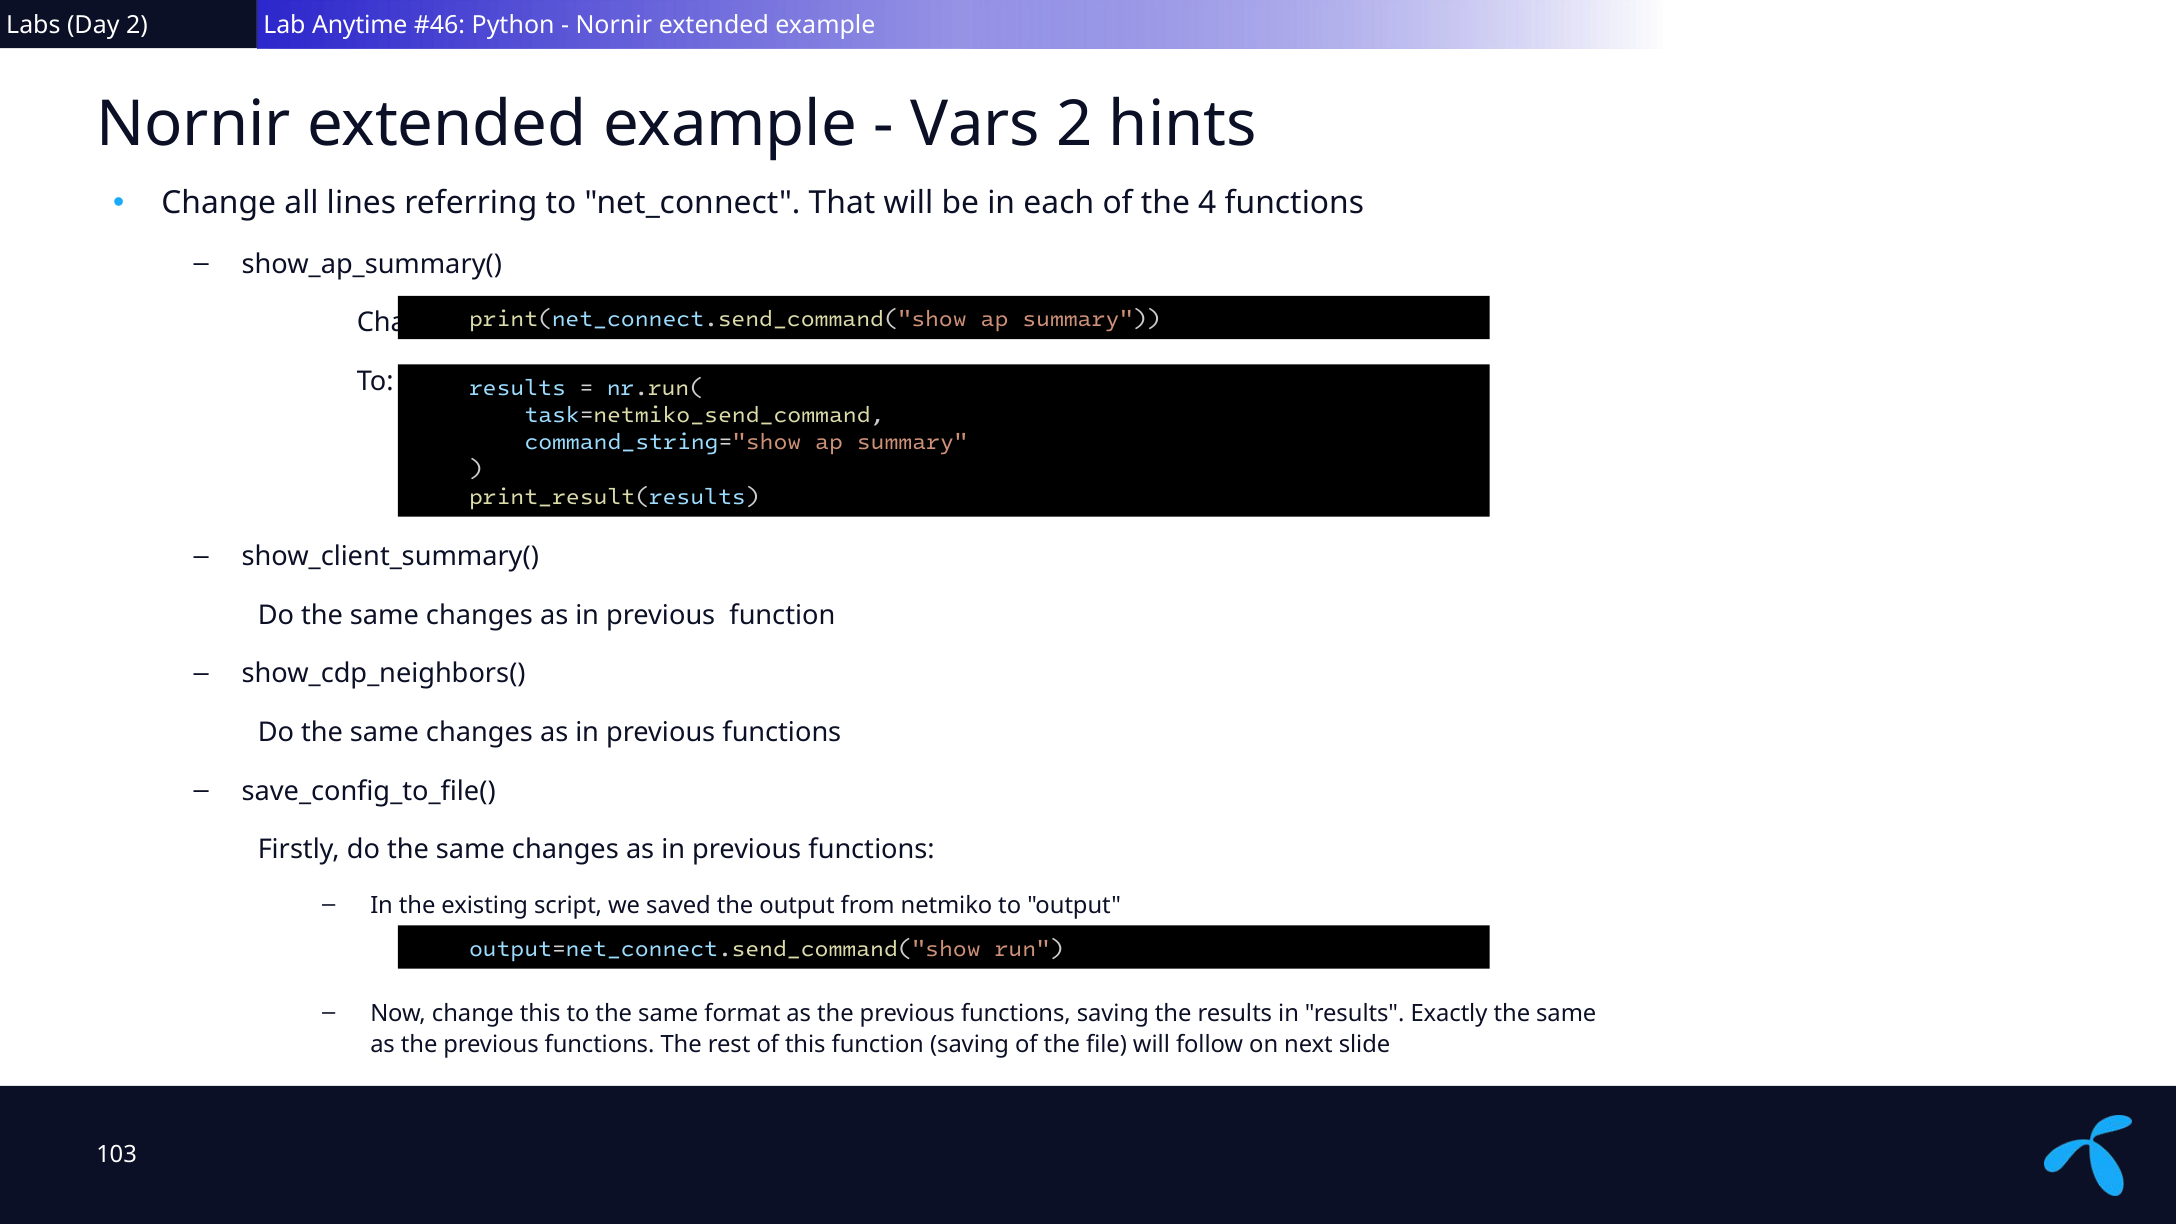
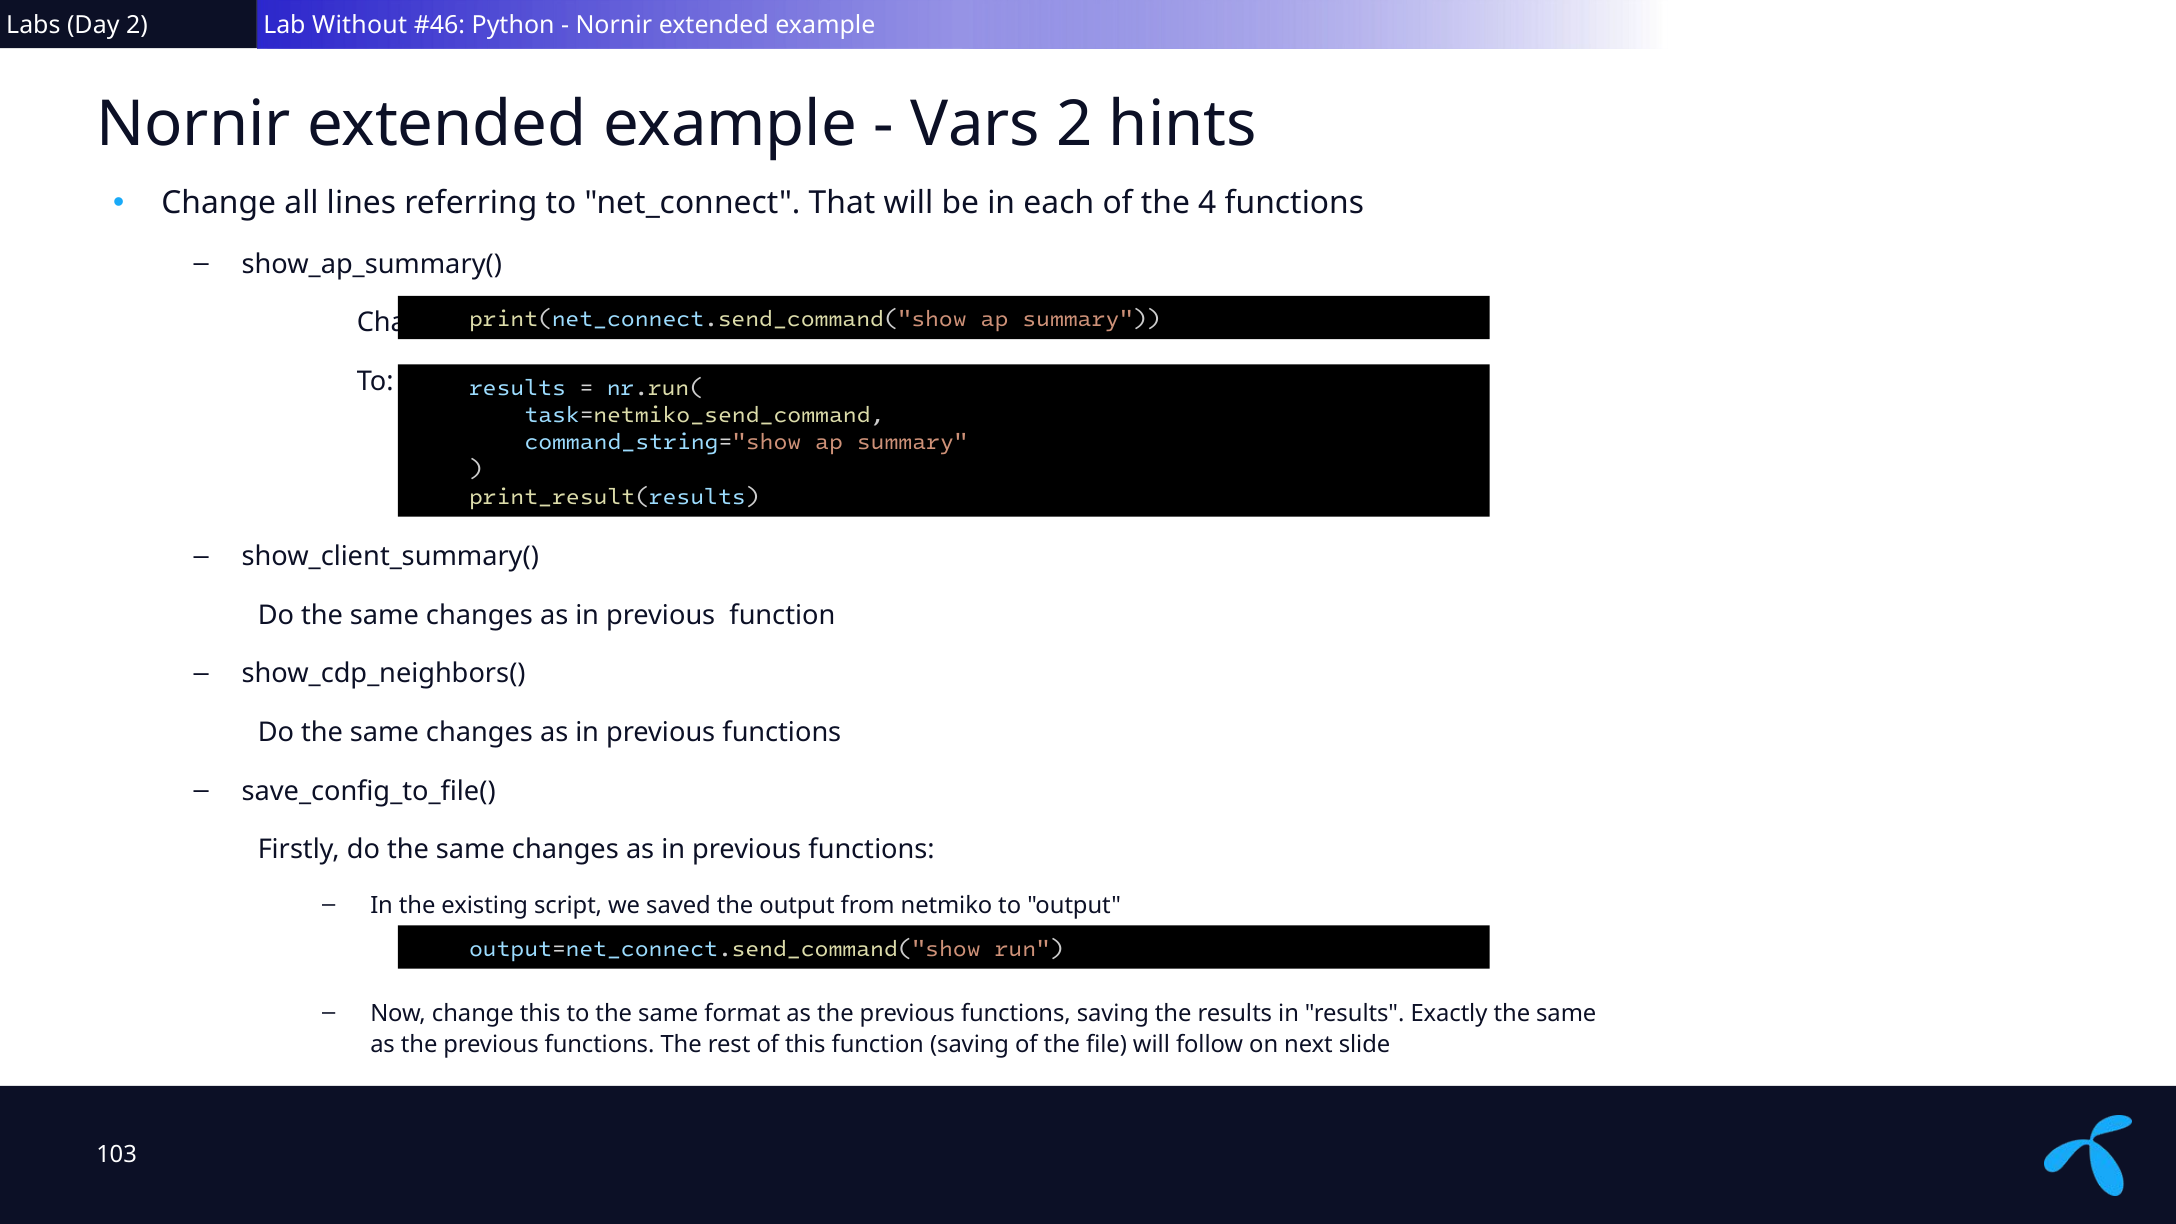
Anytime: Anytime -> Without
